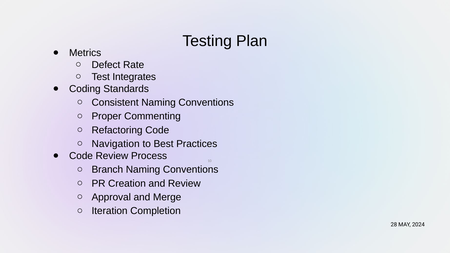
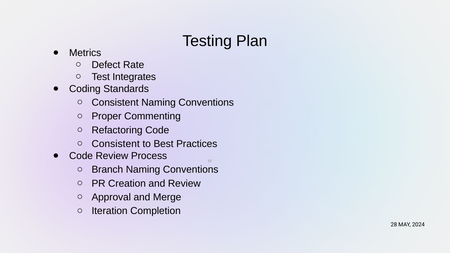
Navigation at (116, 144): Navigation -> Consistent
